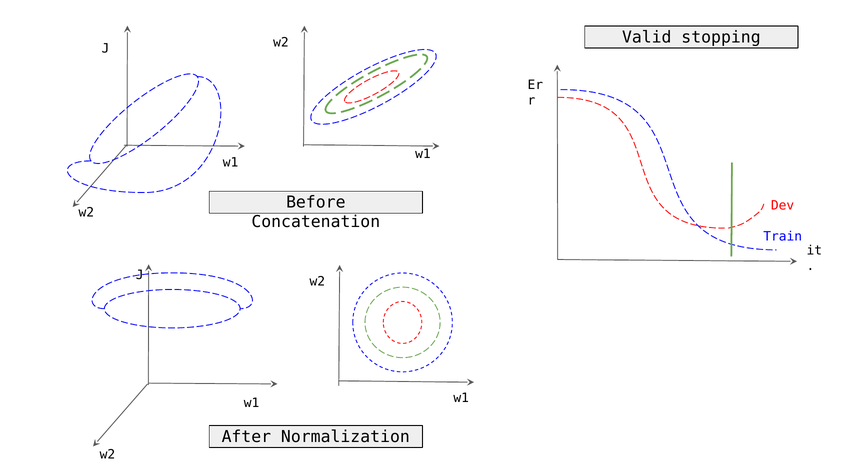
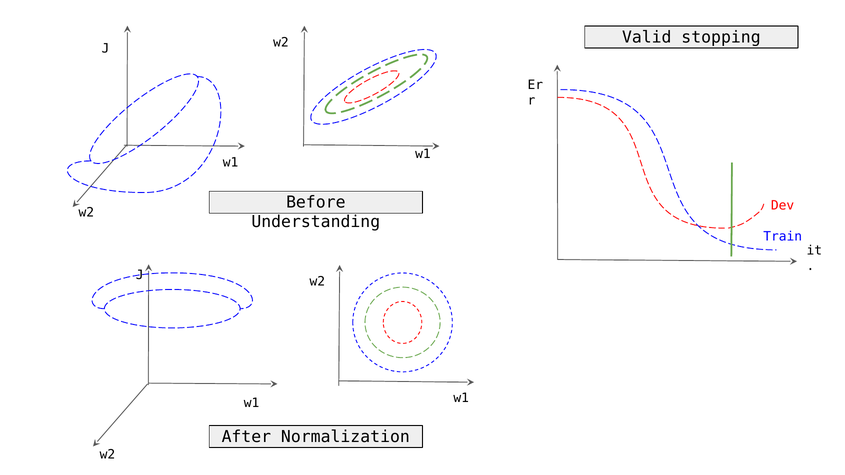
Concatenation: Concatenation -> Understanding
